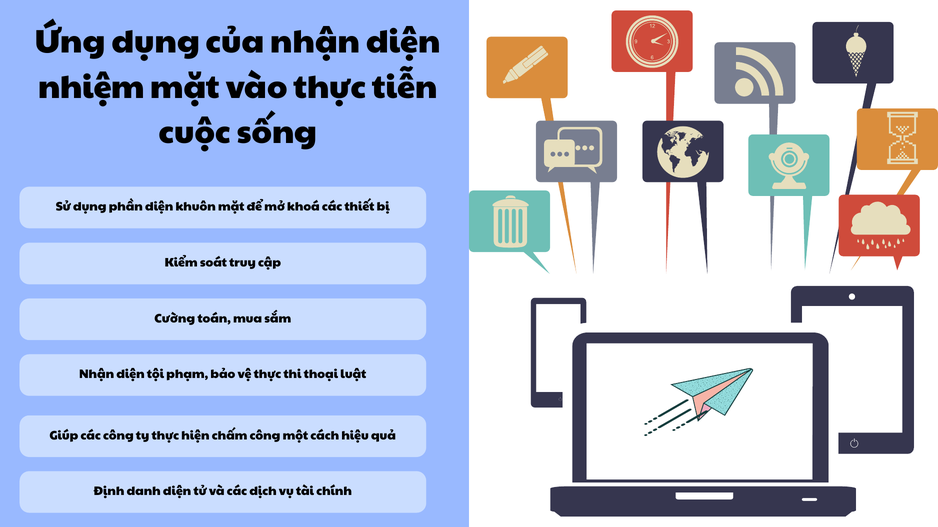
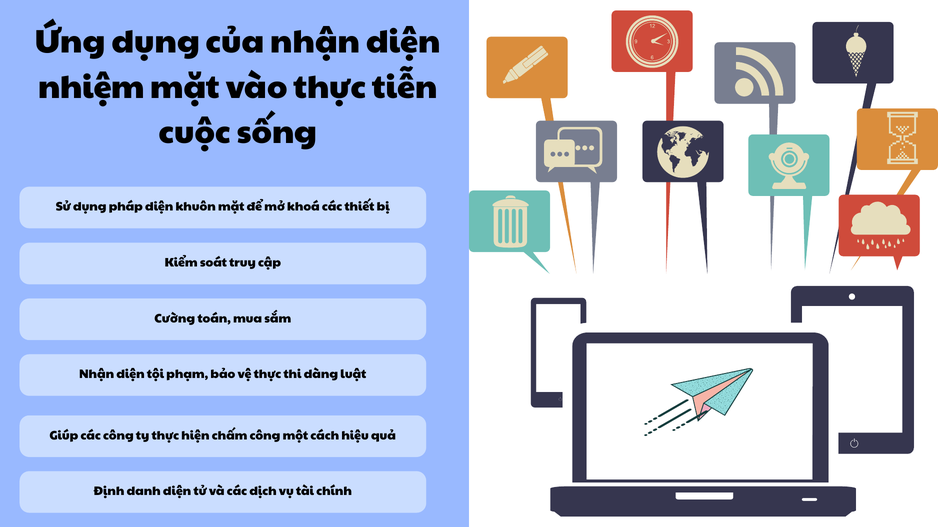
phần: phần -> pháp
thoại: thoại -> dàng
